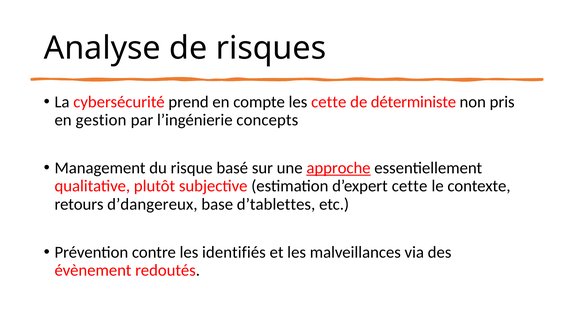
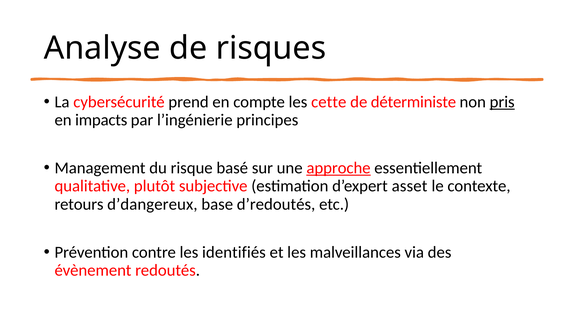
pris underline: none -> present
gestion: gestion -> impacts
concepts: concepts -> principes
d’expert cette: cette -> asset
d’tablettes: d’tablettes -> d’redoutés
